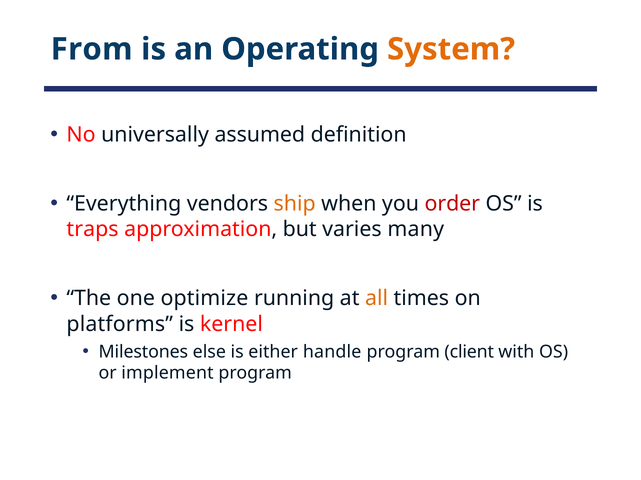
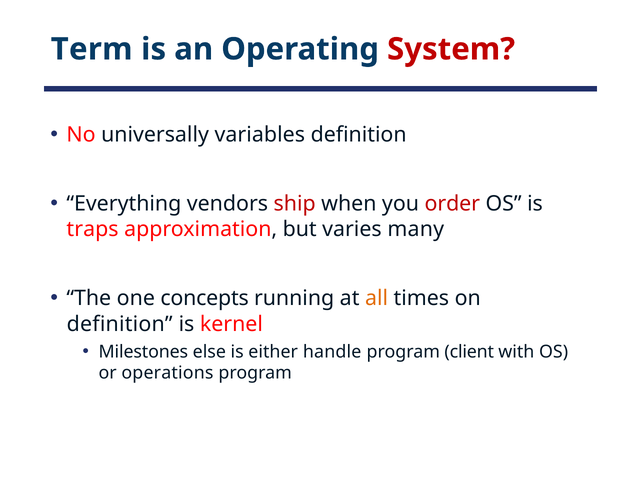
From: From -> Term
System colour: orange -> red
assumed: assumed -> variables
ship colour: orange -> red
optimize: optimize -> concepts
platforms at (120, 325): platforms -> definition
implement: implement -> operations
